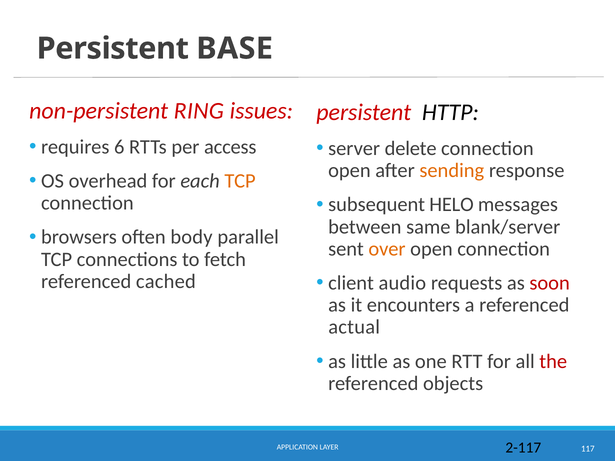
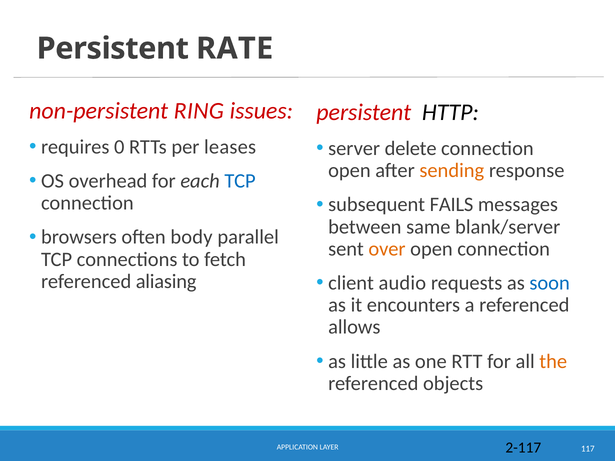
BASE: BASE -> RATE
6: 6 -> 0
access: access -> leases
TCP at (240, 181) colour: orange -> blue
HELO: HELO -> FAILS
soon colour: red -> blue
cached: cached -> aliasing
actual: actual -> allows
the colour: red -> orange
